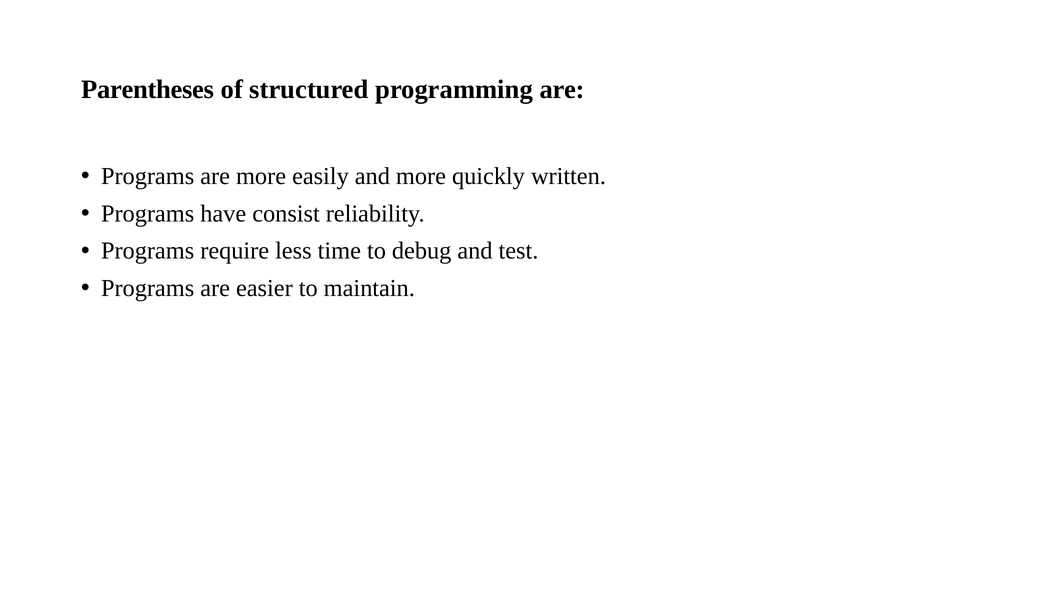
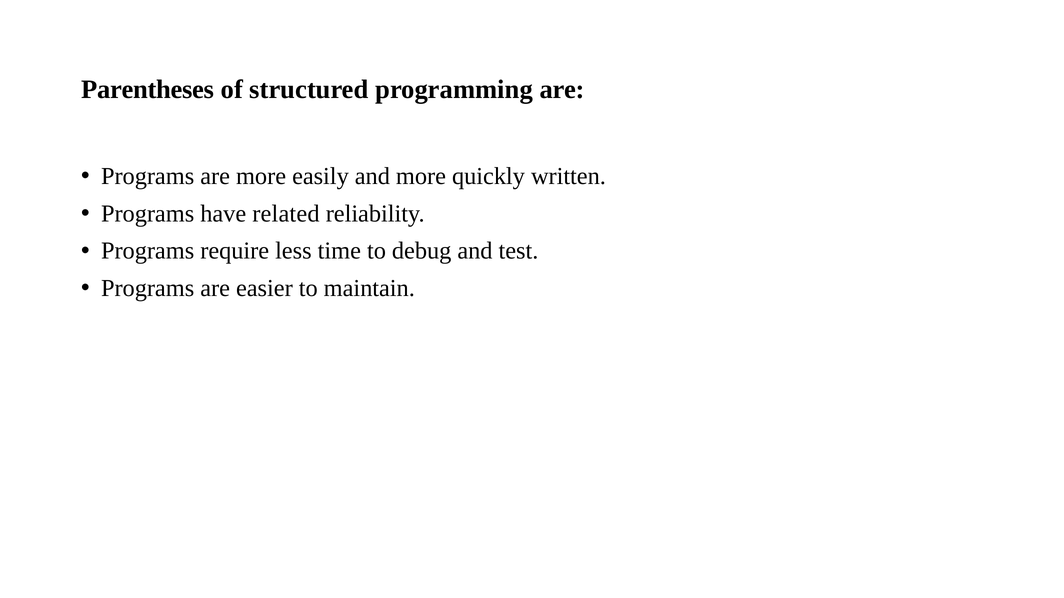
consist: consist -> related
